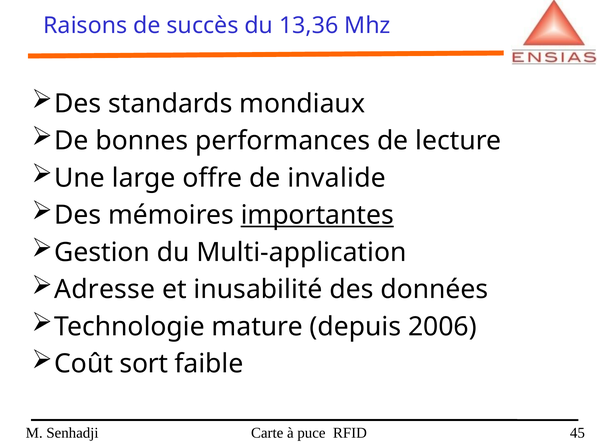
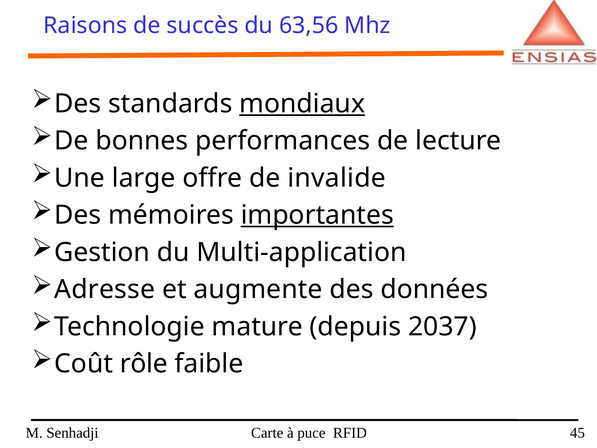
13,36: 13,36 -> 63,56
mondiaux underline: none -> present
inusabilité: inusabilité -> augmente
2006: 2006 -> 2037
sort: sort -> rôle
